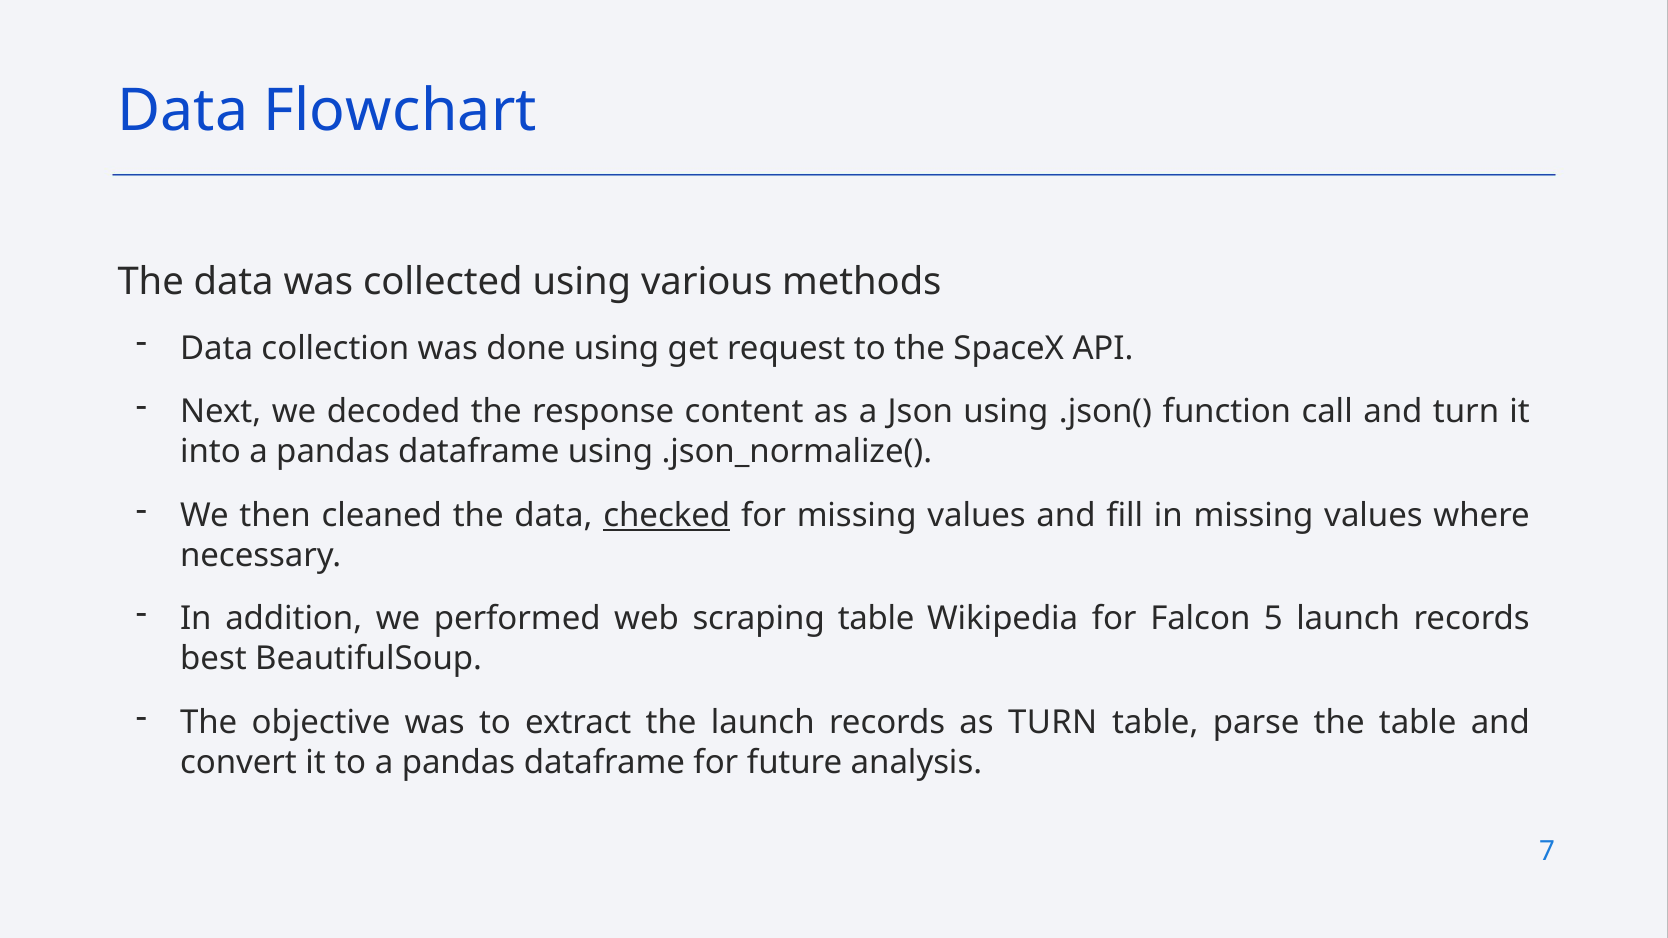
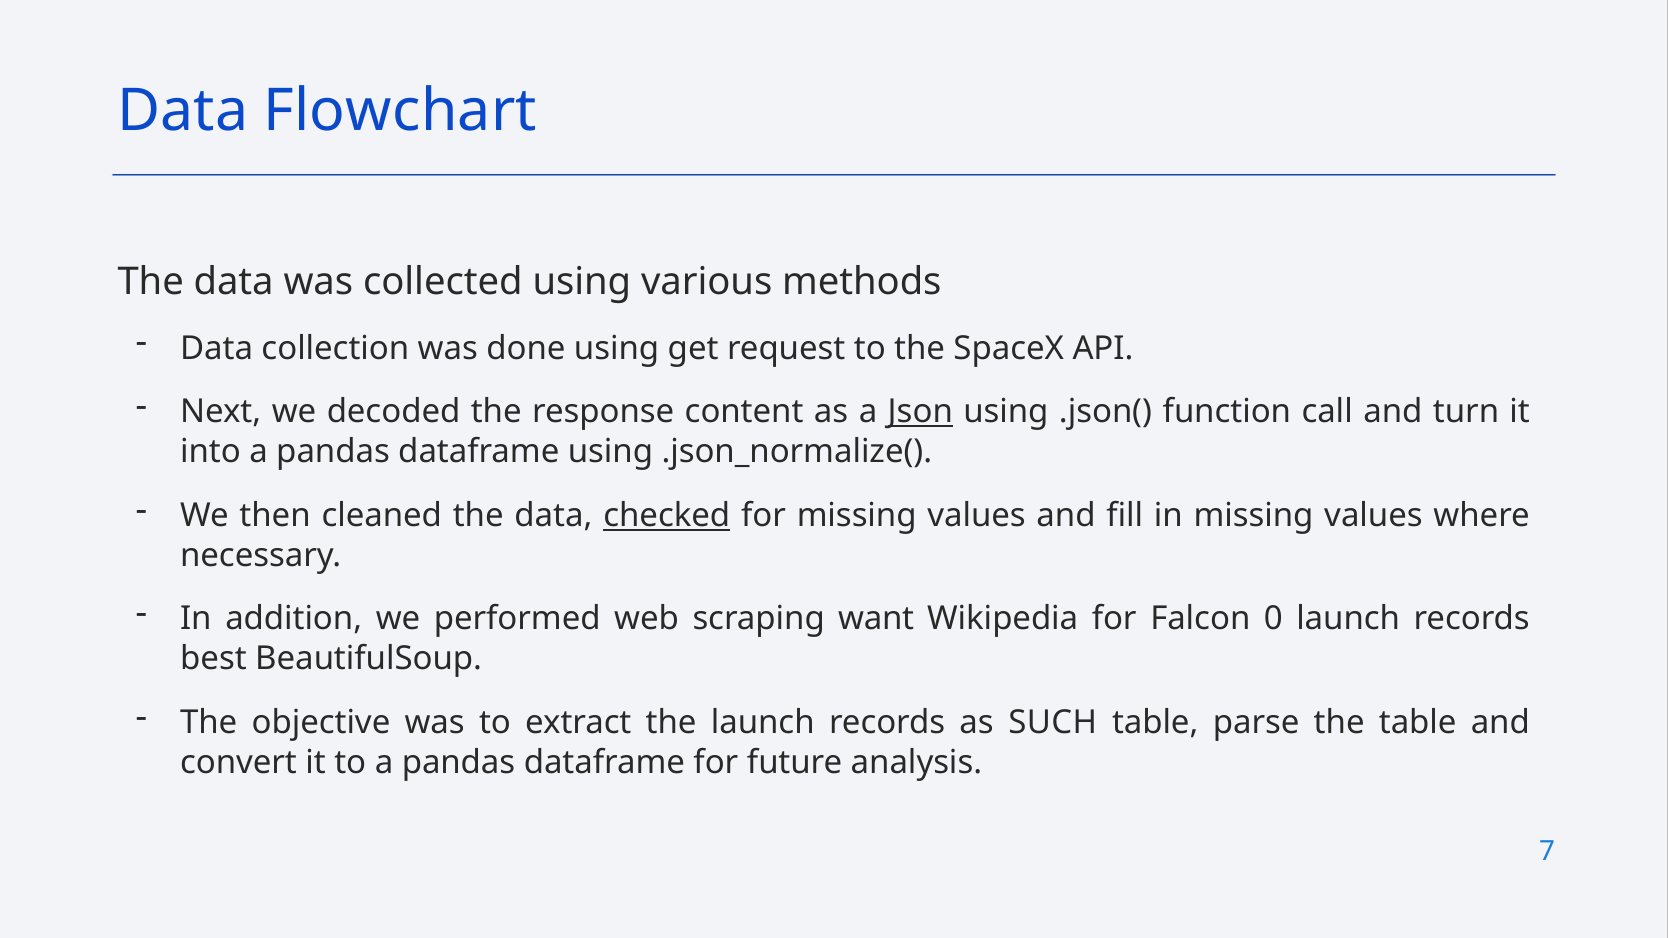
Json underline: none -> present
scraping table: table -> want
5: 5 -> 0
as TURN: TURN -> SUCH
